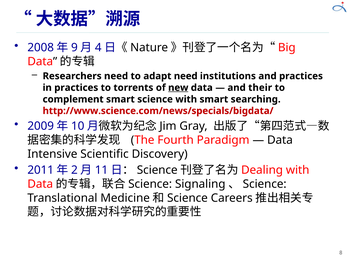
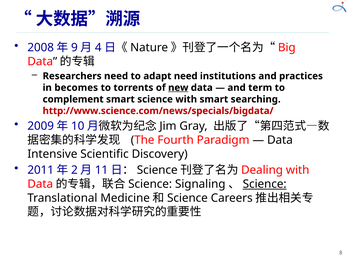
in practices: practices -> becomes
their: their -> term
Science at (265, 184) underline: none -> present
